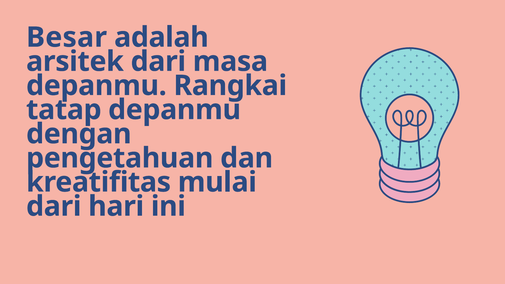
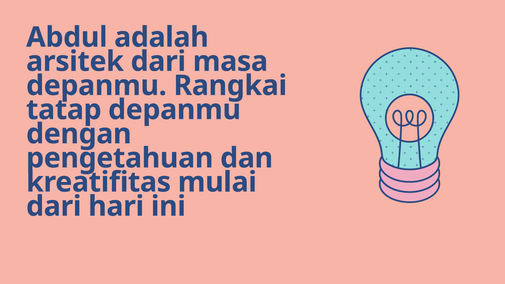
Besar: Besar -> Abdul
